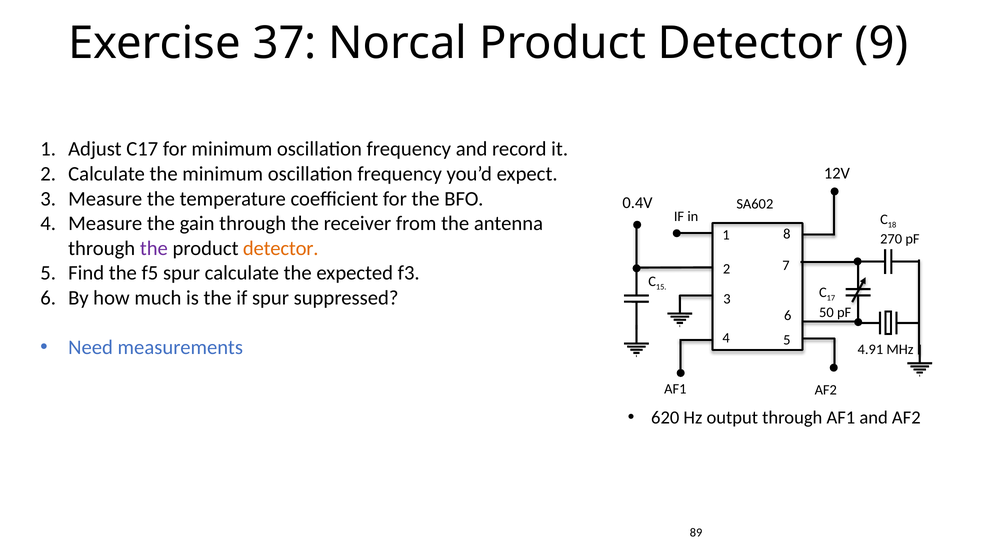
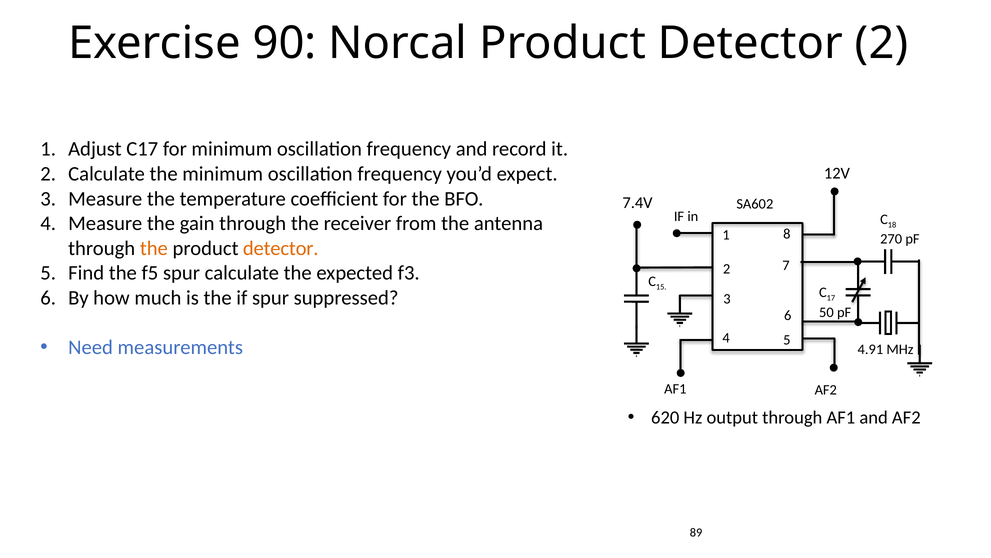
37: 37 -> 90
Detector 9: 9 -> 2
0.4V: 0.4V -> 7.4V
the at (154, 248) colour: purple -> orange
